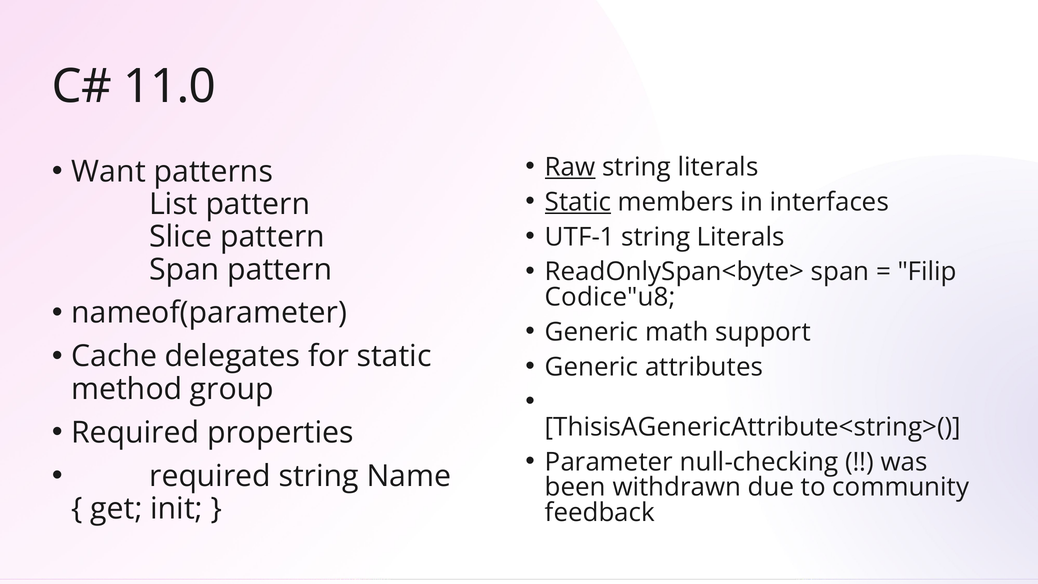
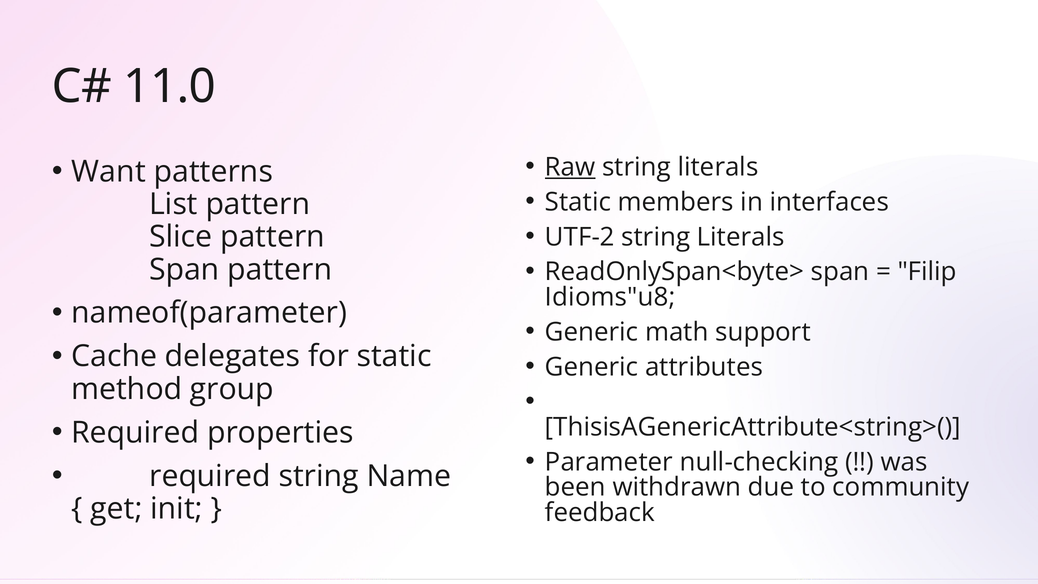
Static at (578, 202) underline: present -> none
UTF-1: UTF-1 -> UTF-2
Codice"u8: Codice"u8 -> Idioms"u8
